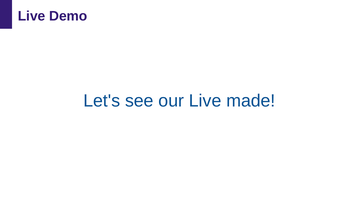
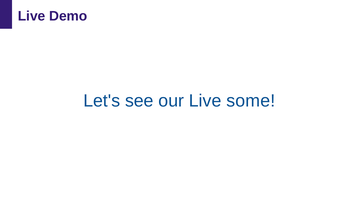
made: made -> some
